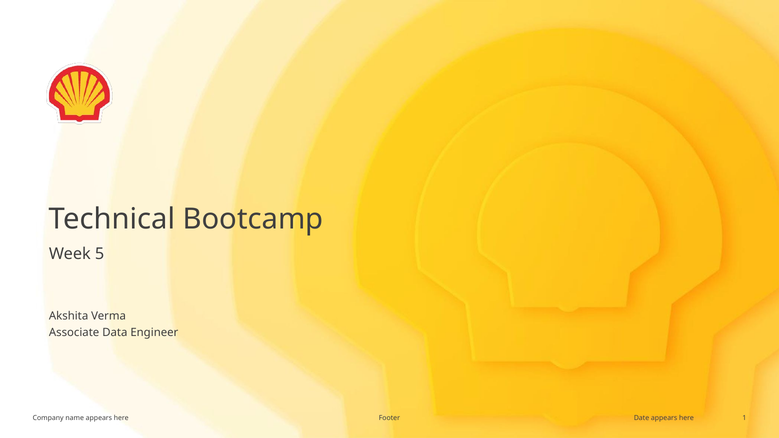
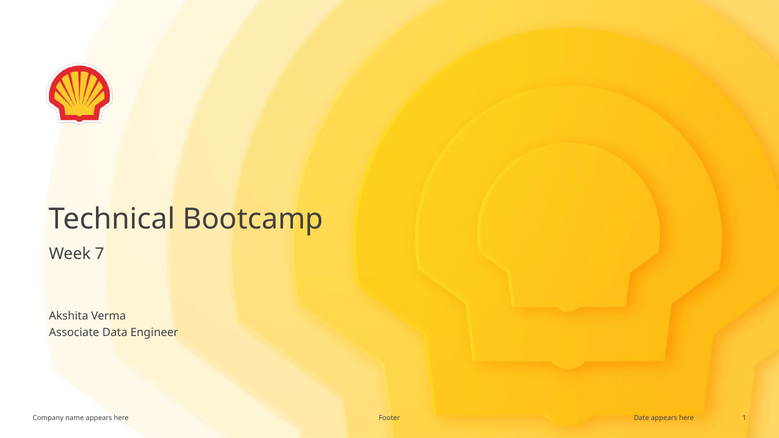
5: 5 -> 7
